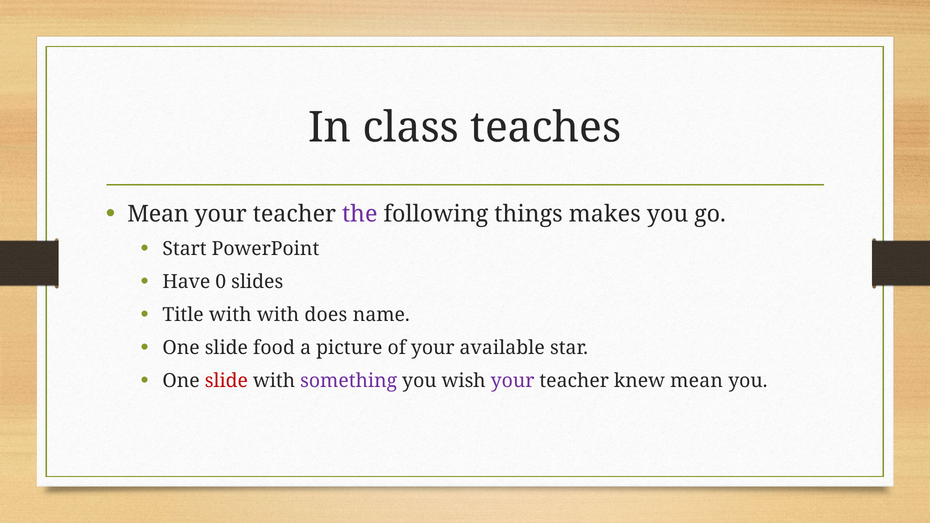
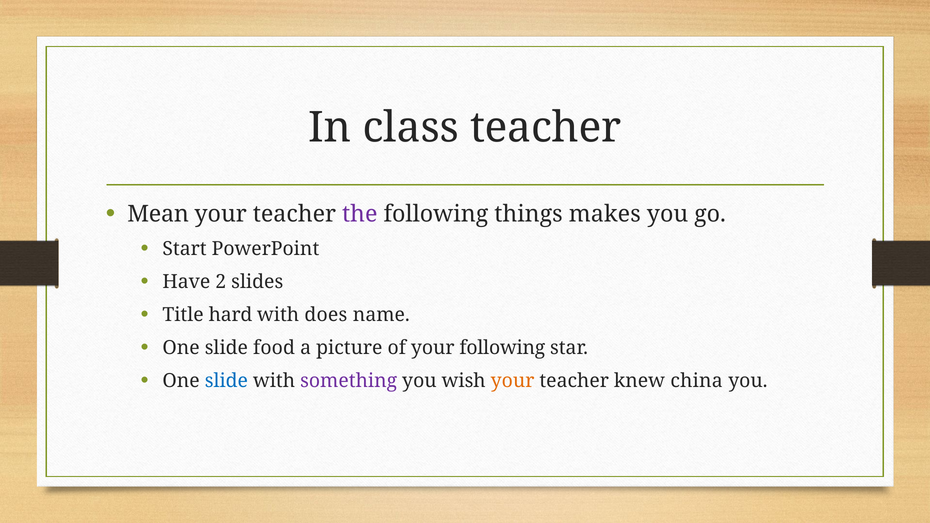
class teaches: teaches -> teacher
0: 0 -> 2
Title with: with -> hard
your available: available -> following
slide at (226, 381) colour: red -> blue
your at (513, 381) colour: purple -> orange
knew mean: mean -> china
